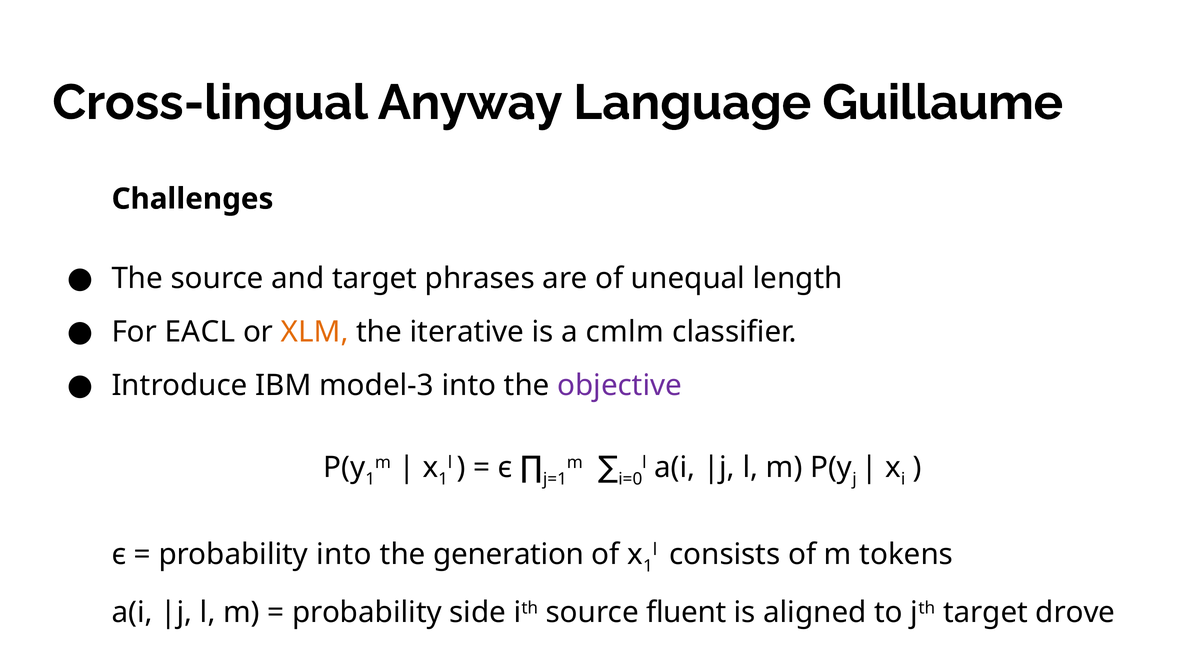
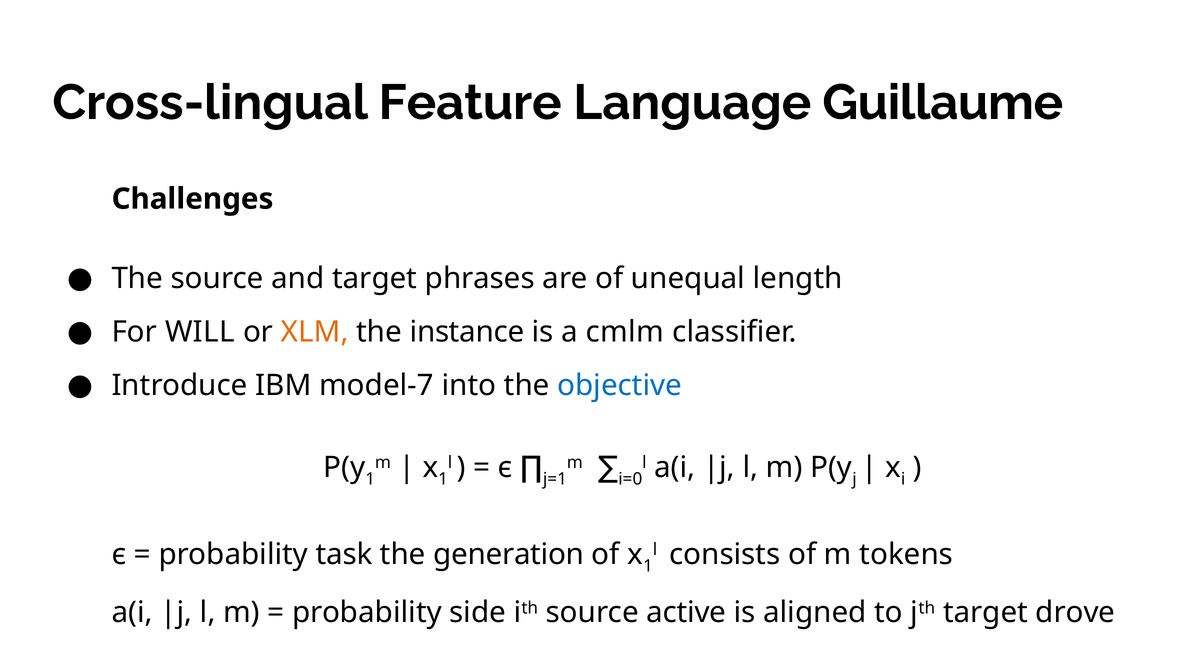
Anyway: Anyway -> Feature
EACL: EACL -> WILL
iterative: iterative -> instance
model-3: model-3 -> model-7
objective colour: purple -> blue
probability into: into -> task
fluent: fluent -> active
